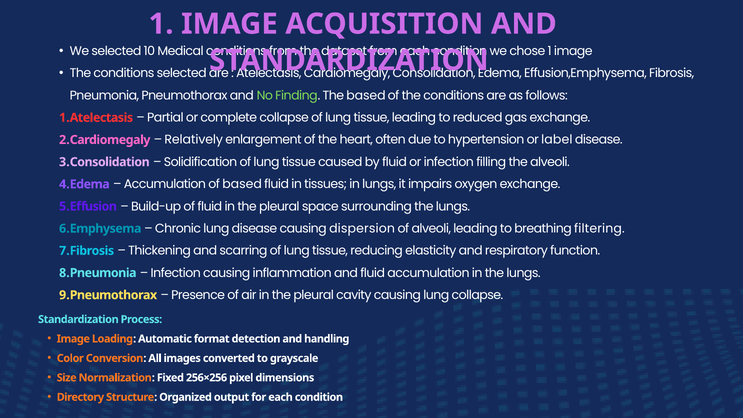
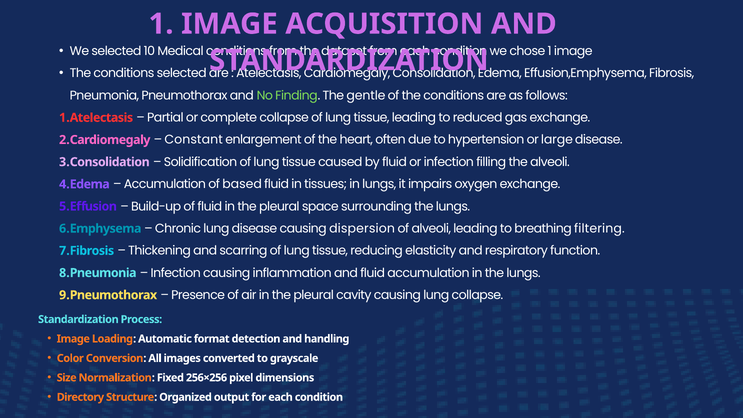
The based: based -> gentle
Relatively: Relatively -> Constant
label: label -> large
